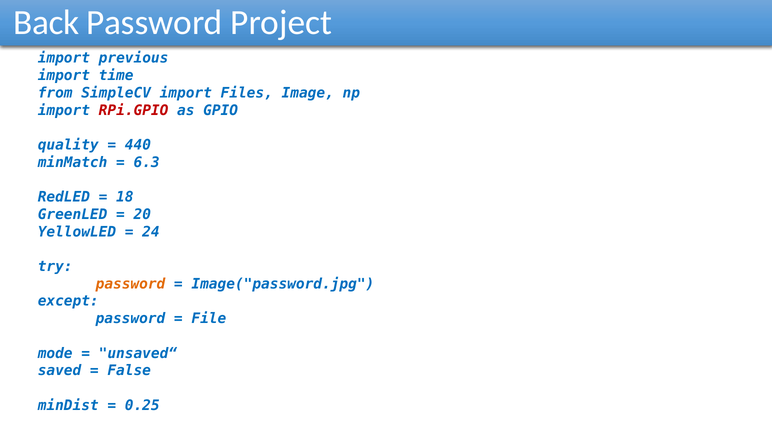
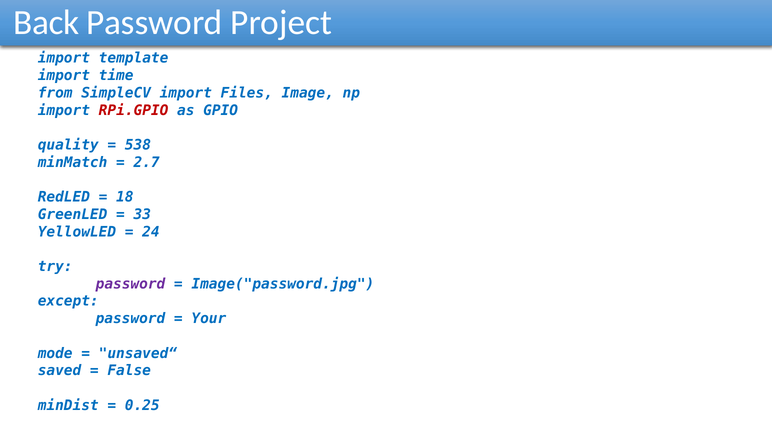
previous: previous -> template
440: 440 -> 538
6.3: 6.3 -> 2.7
20: 20 -> 33
password at (131, 284) colour: orange -> purple
File: File -> Your
